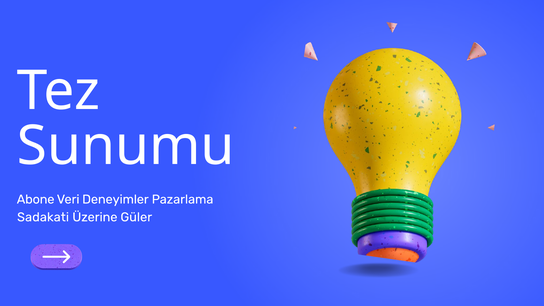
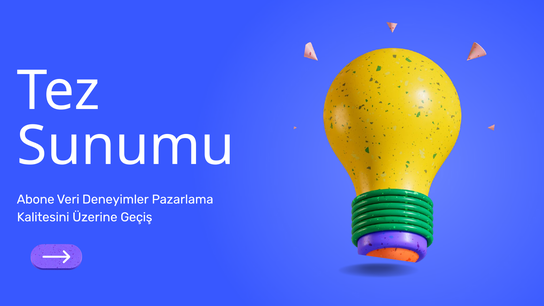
Sadakati: Sadakati -> Kalitesini
Güler: Güler -> Geçiş
